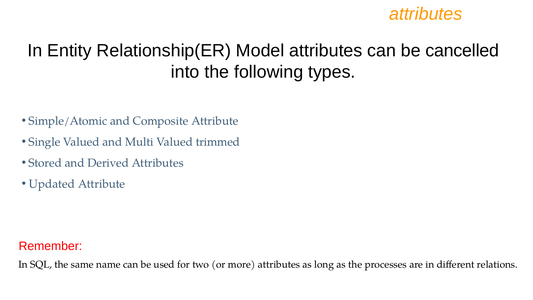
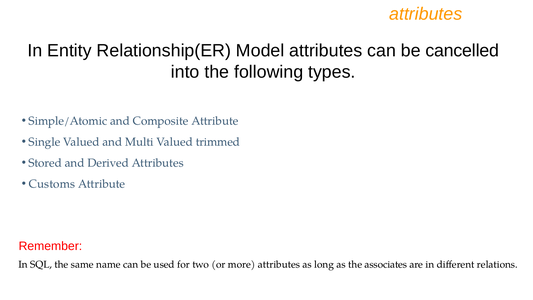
Updated: Updated -> Customs
processes: processes -> associates
